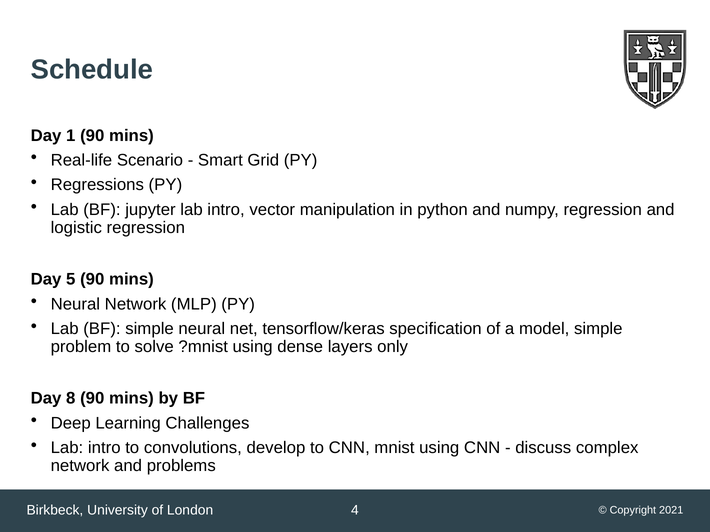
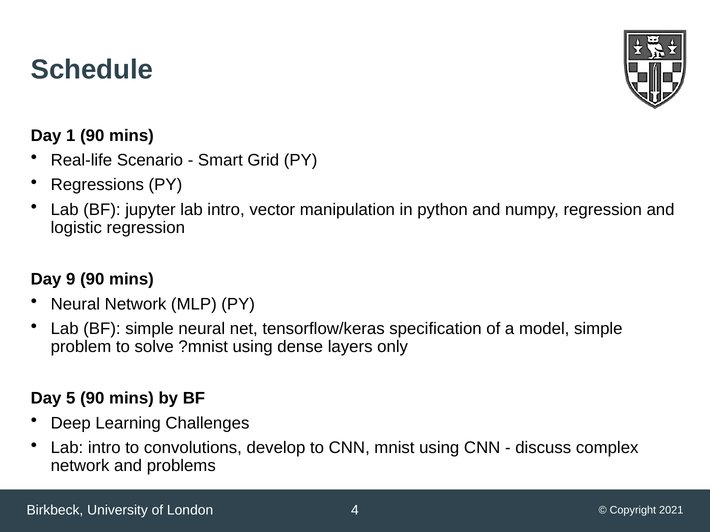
5: 5 -> 9
8: 8 -> 5
